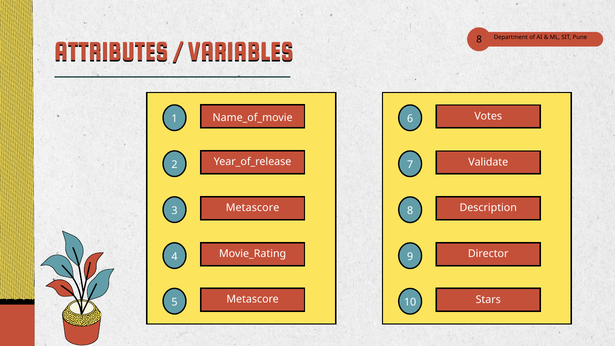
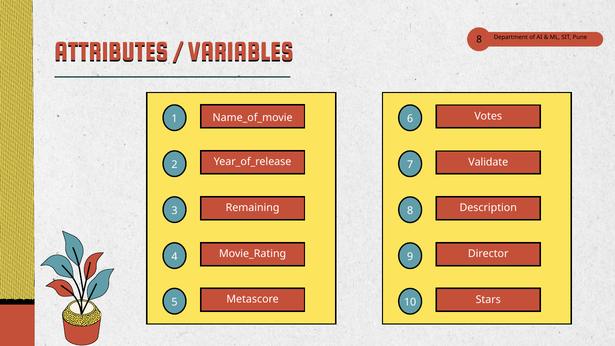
Metascore at (253, 208): Metascore -> Remaining
